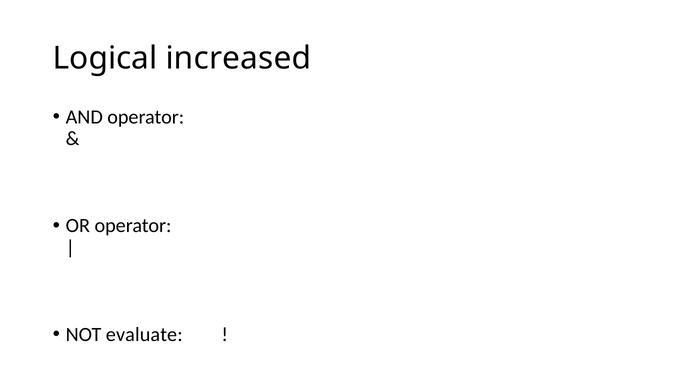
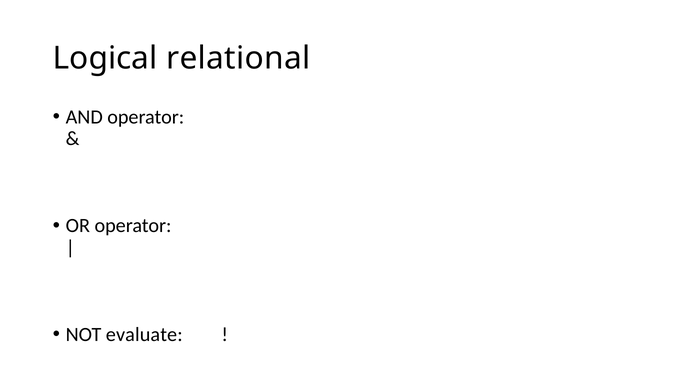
increased: increased -> relational
